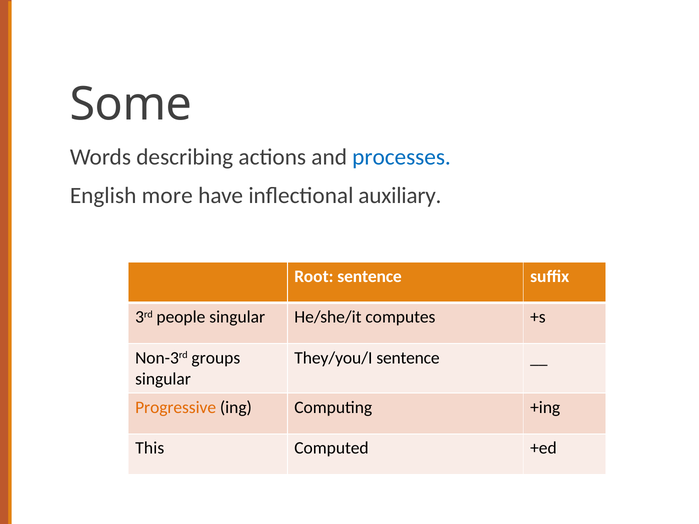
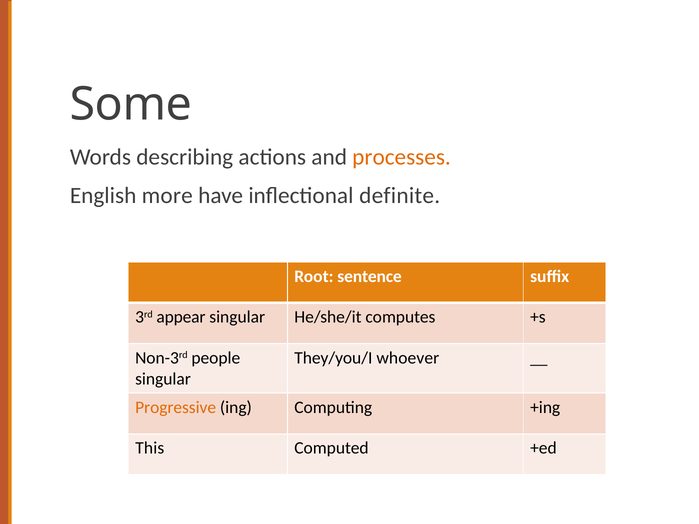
processes colour: blue -> orange
auxiliary: auxiliary -> definite
people: people -> appear
groups: groups -> people
They/you/I sentence: sentence -> whoever
